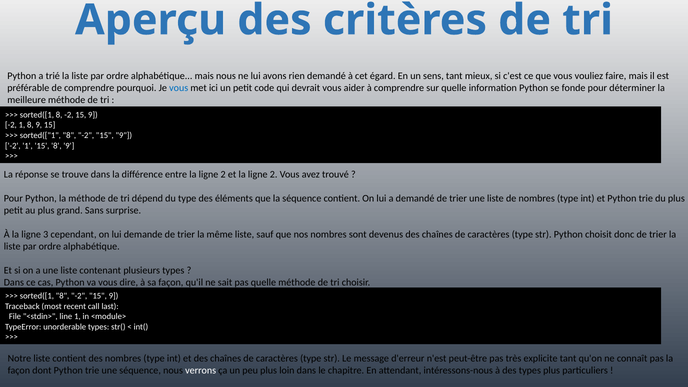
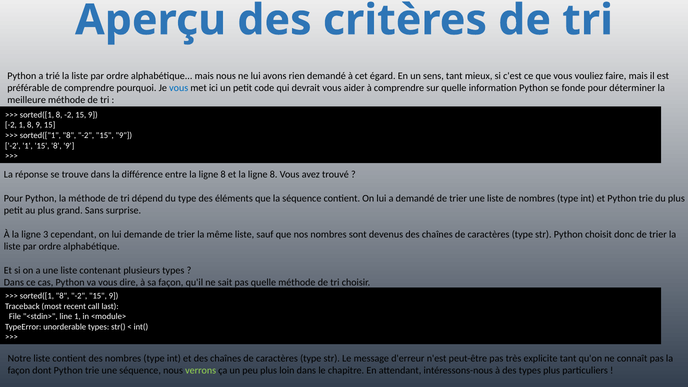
entre la ligne 2: 2 -> 8
et la ligne 2: 2 -> 8
verrons colour: white -> light green
